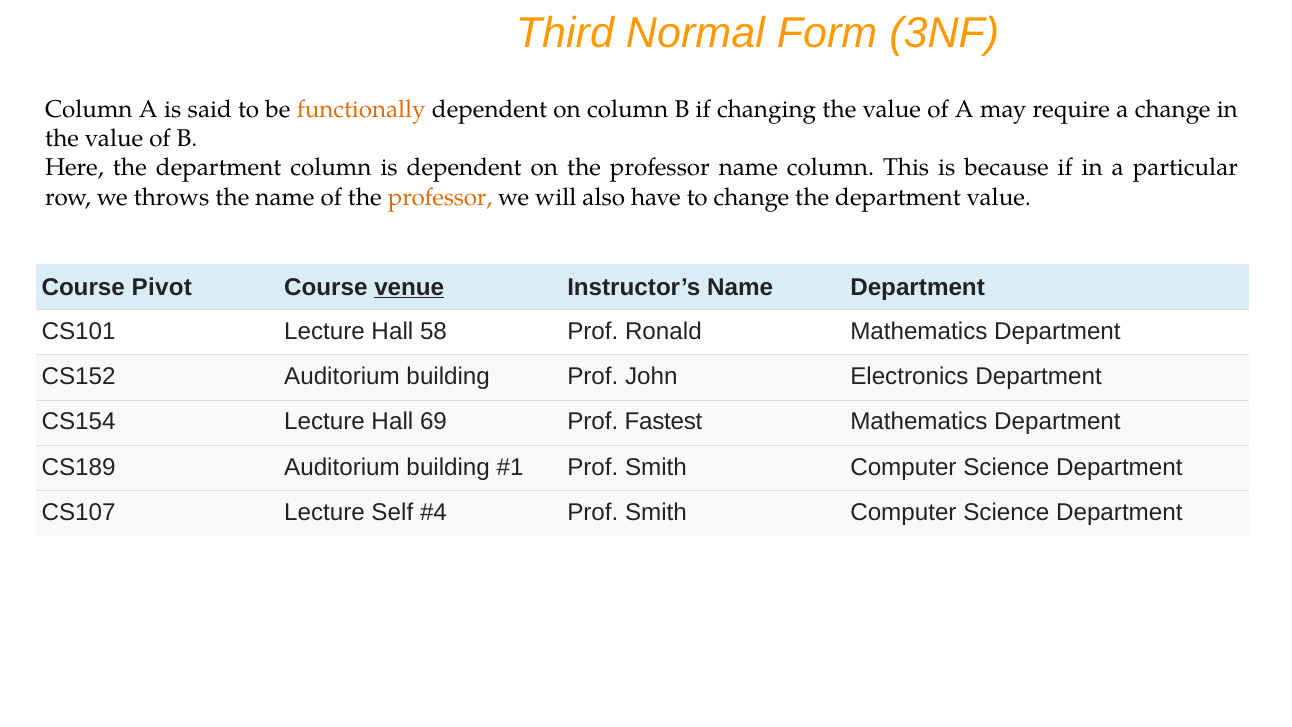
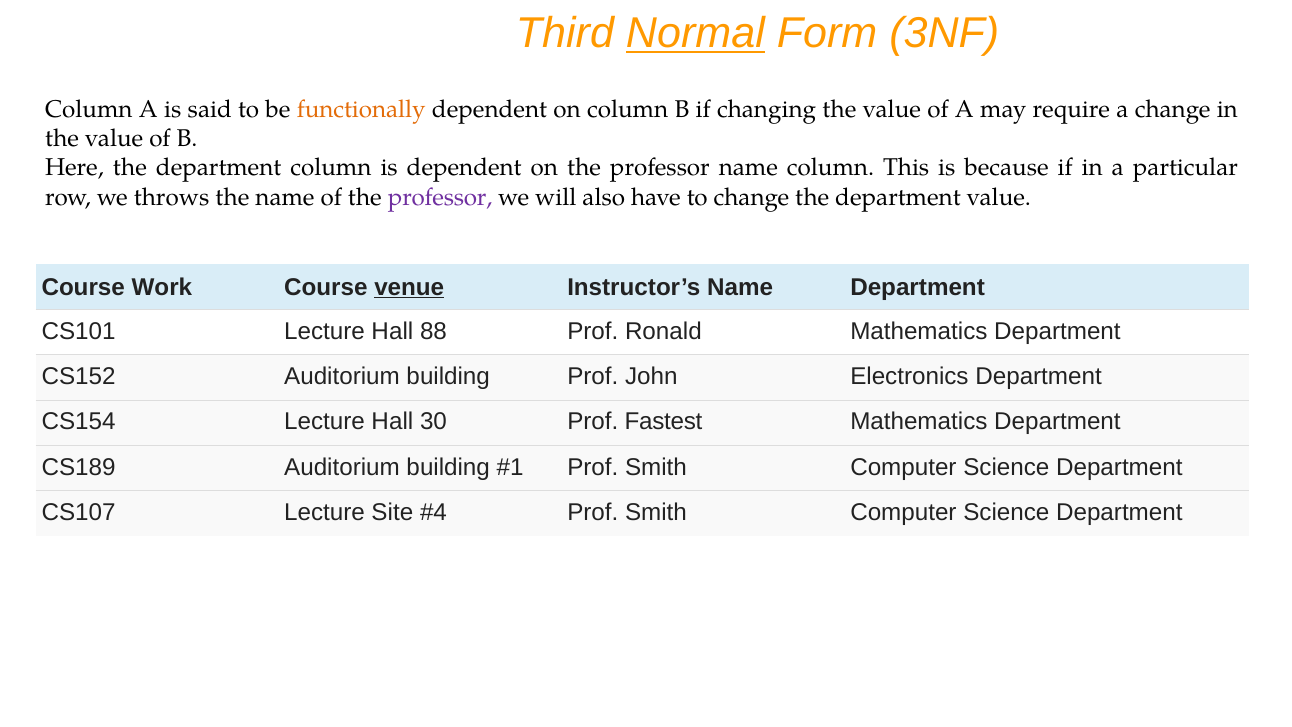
Normal underline: none -> present
professor at (440, 197) colour: orange -> purple
Pivot: Pivot -> Work
58: 58 -> 88
69: 69 -> 30
Self: Self -> Site
